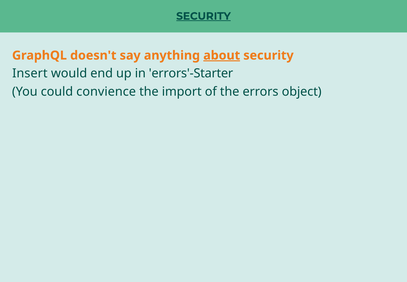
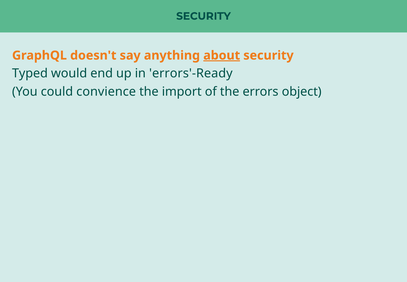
SECURITY at (203, 16) underline: present -> none
Insert: Insert -> Typed
errors'-Starter: errors'-Starter -> errors'-Ready
